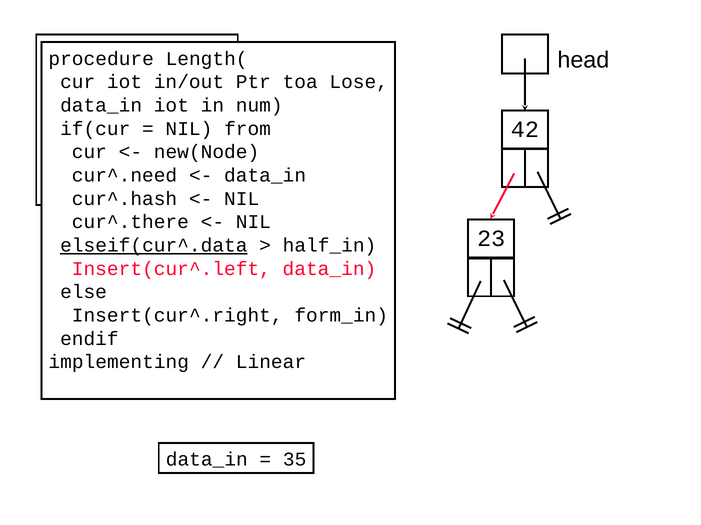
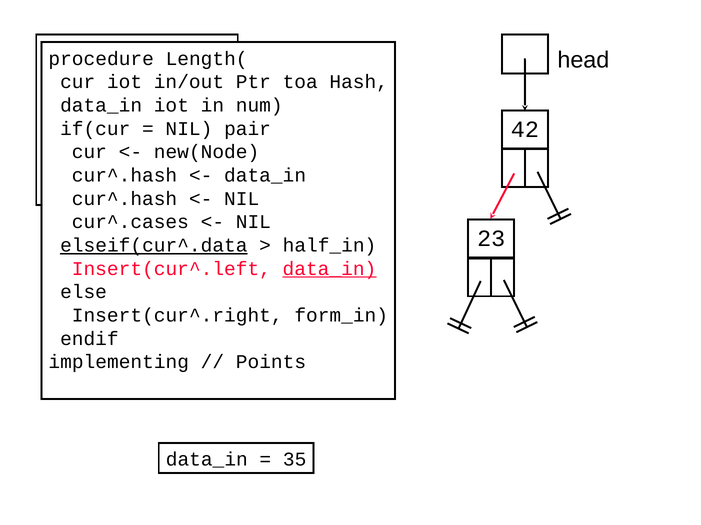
Lose: Lose -> Hash
from: from -> pair
cur^.need at (125, 176): cur^.need -> cur^.hash
cur^.there: cur^.there -> cur^.cases
data_in at (329, 269) underline: none -> present
Linear: Linear -> Points
